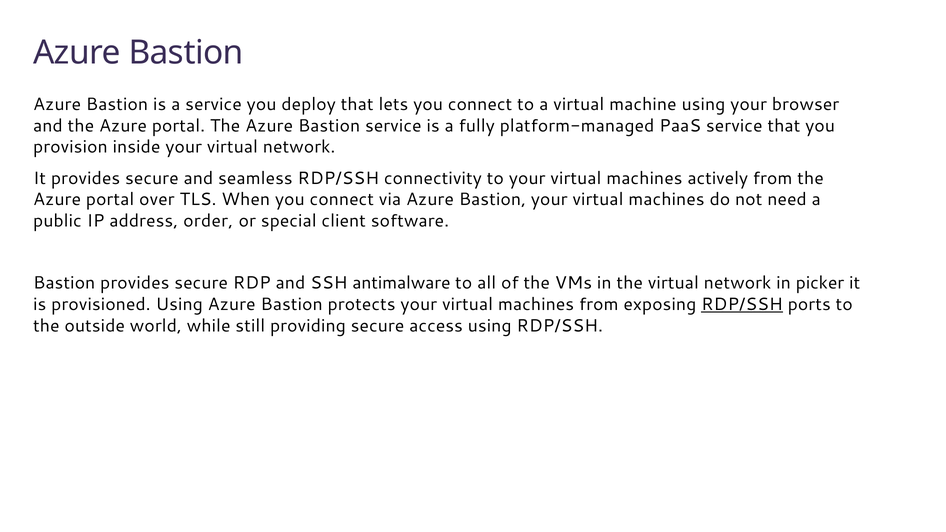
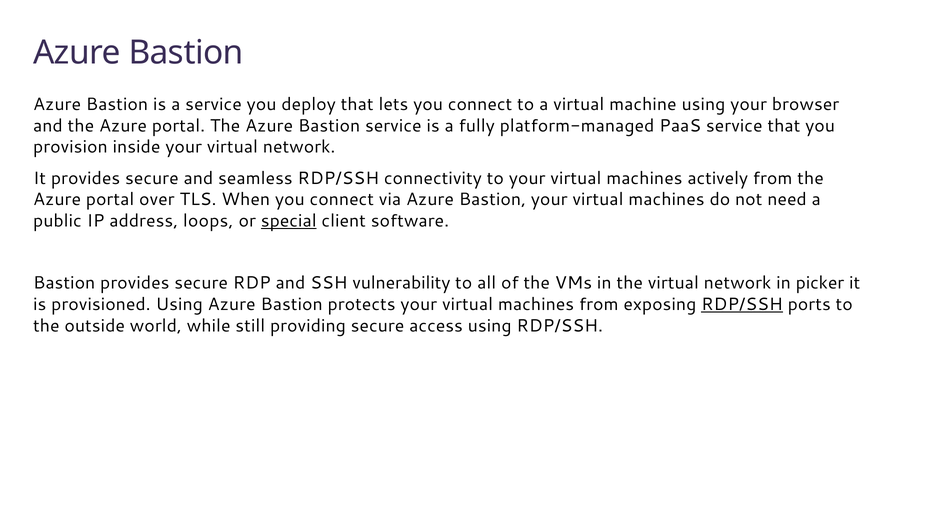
order: order -> loops
special underline: none -> present
antimalware: antimalware -> vulnerability
